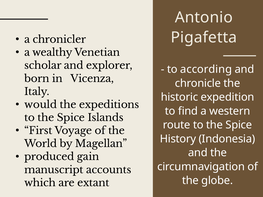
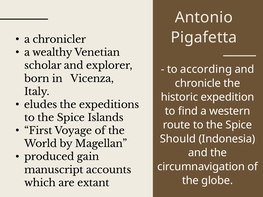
would: would -> eludes
History: History -> Should
